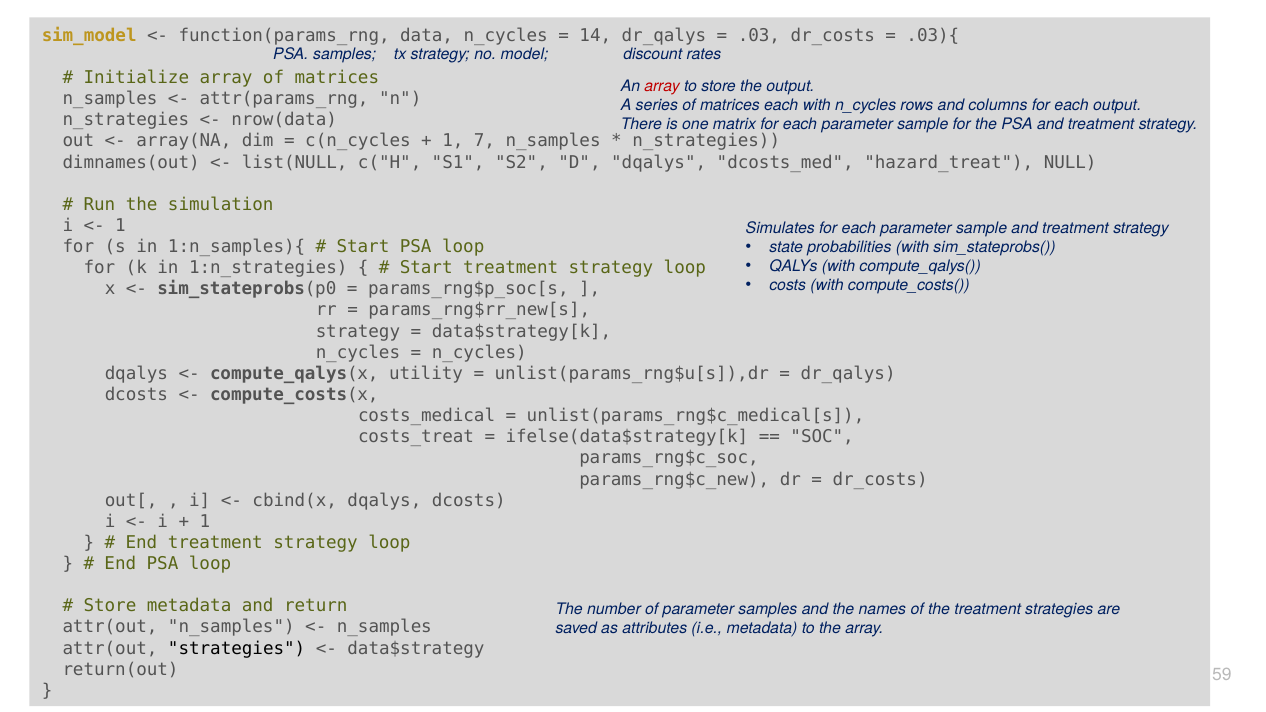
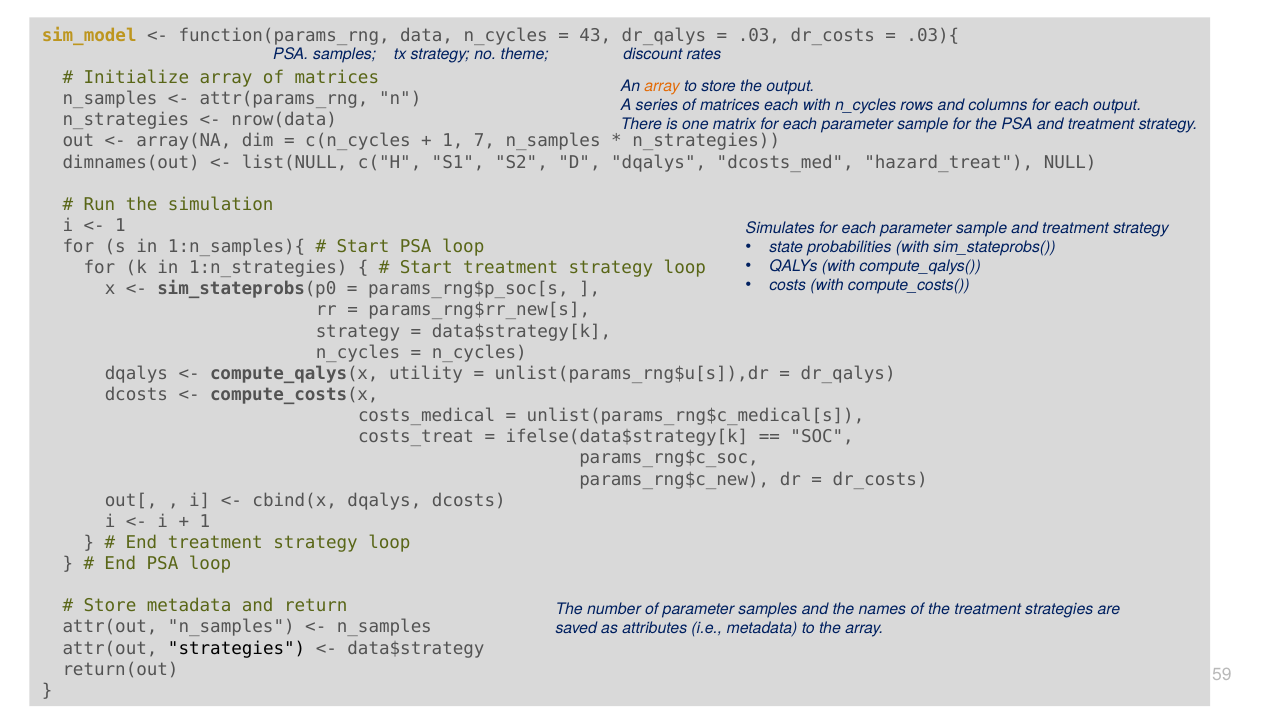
14: 14 -> 43
no model: model -> theme
array at (662, 86) colour: red -> orange
